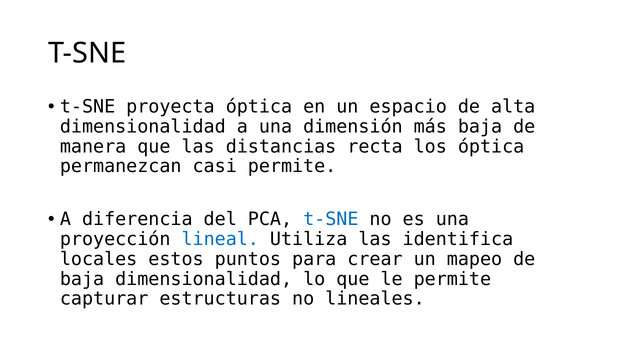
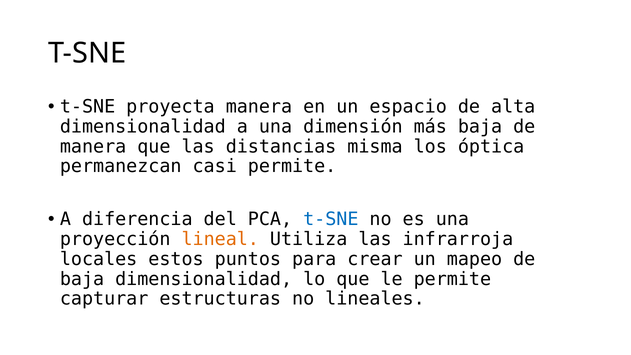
proyecta óptica: óptica -> manera
recta: recta -> misma
lineal colour: blue -> orange
identifica: identifica -> infrarroja
